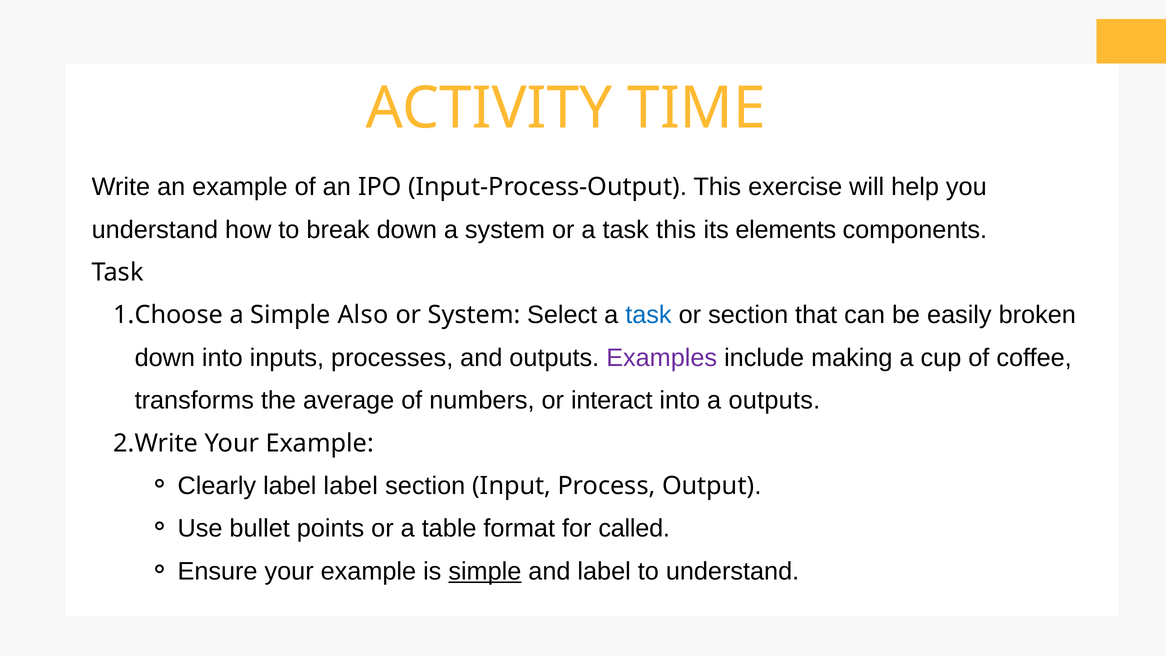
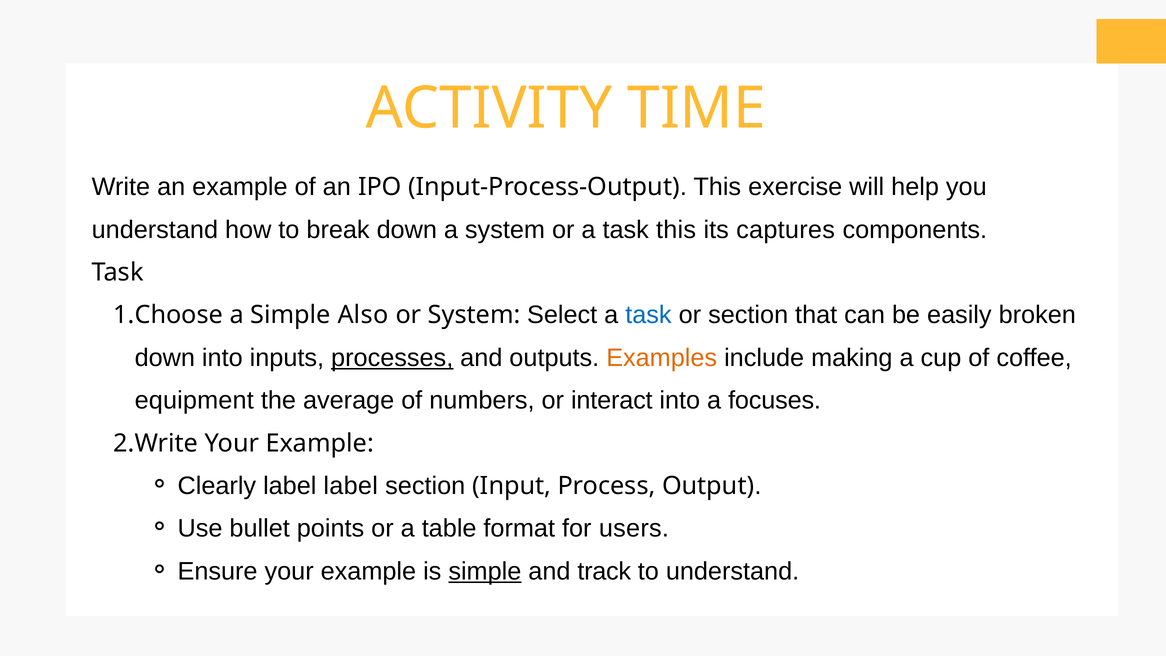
elements: elements -> captures
processes underline: none -> present
Examples colour: purple -> orange
transforms: transforms -> equipment
a outputs: outputs -> focuses
called: called -> users
and label: label -> track
